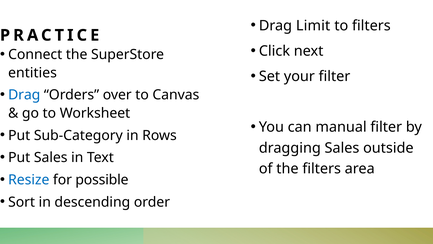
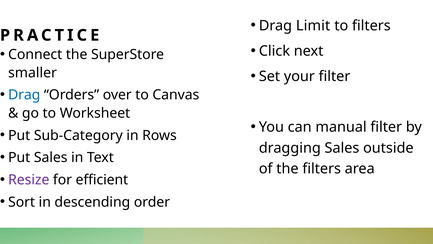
entities: entities -> smaller
Resize colour: blue -> purple
possible: possible -> efficient
